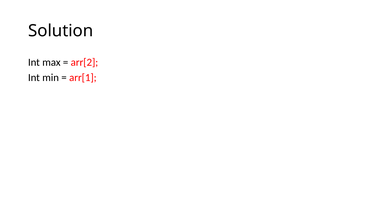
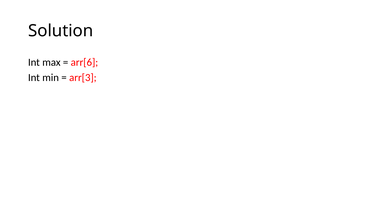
arr[2: arr[2 -> arr[6
arr[1: arr[1 -> arr[3
